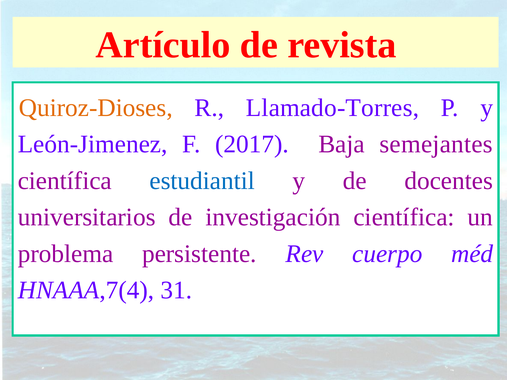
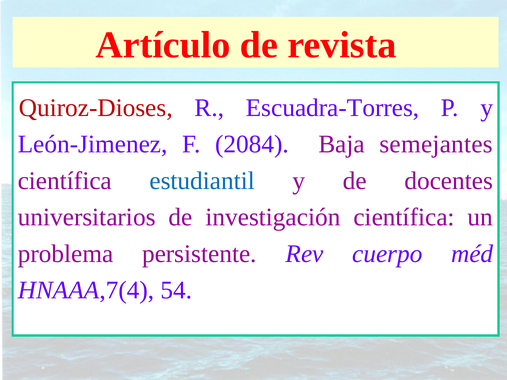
Quiroz-Dioses colour: orange -> red
Llamado-Torres: Llamado-Torres -> Escuadra-Torres
2017: 2017 -> 2084
31: 31 -> 54
